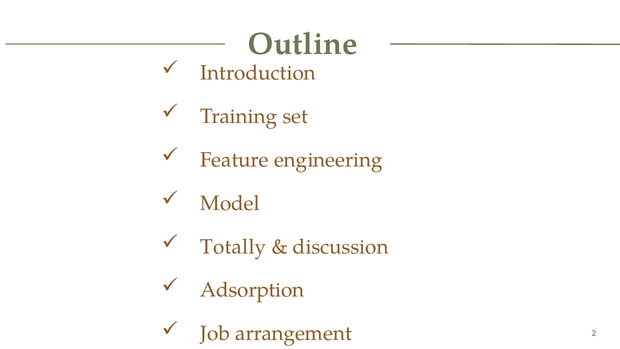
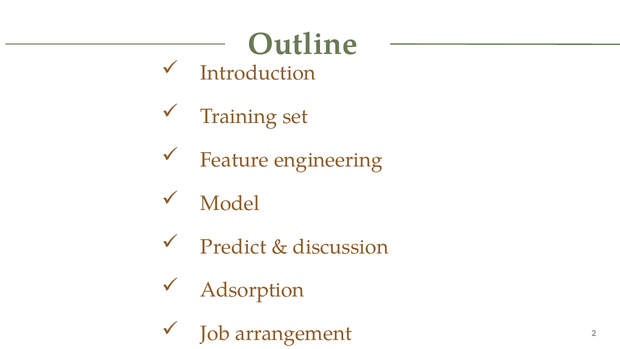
Totally: Totally -> Predict
